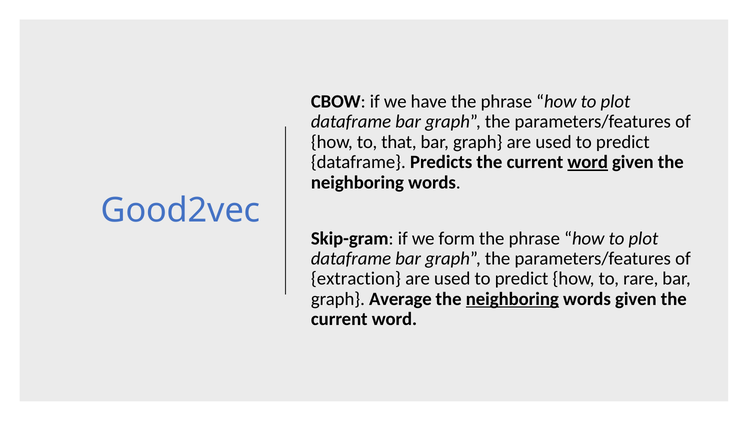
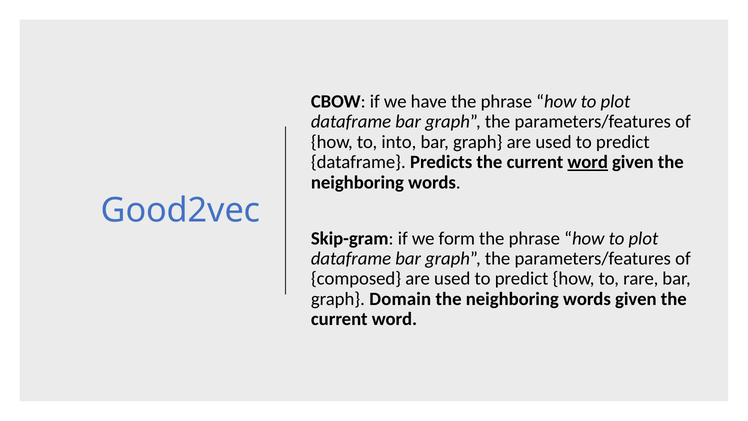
that: that -> into
extraction: extraction -> composed
Average: Average -> Domain
neighboring at (512, 299) underline: present -> none
